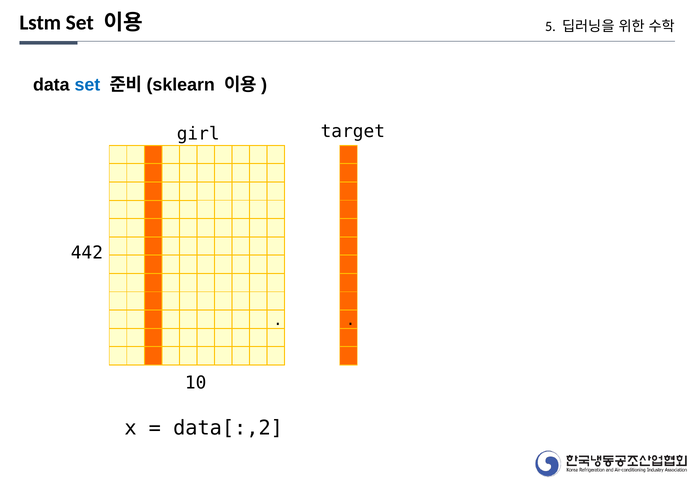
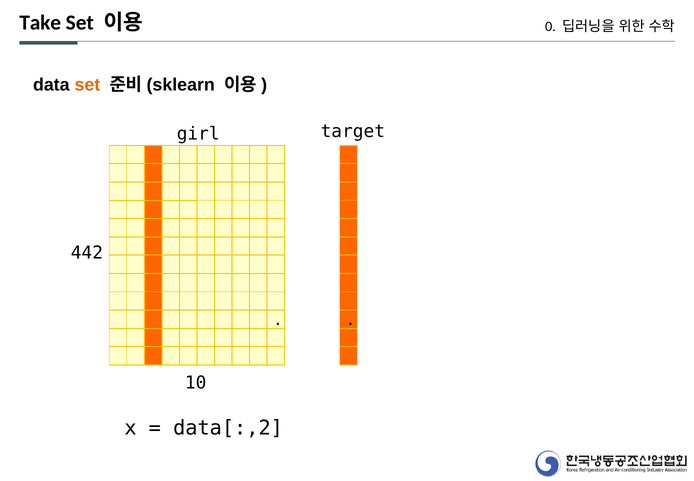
Lstm: Lstm -> Take
5: 5 -> 0
set at (87, 85) colour: blue -> orange
